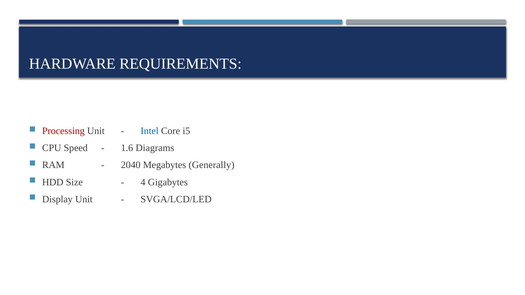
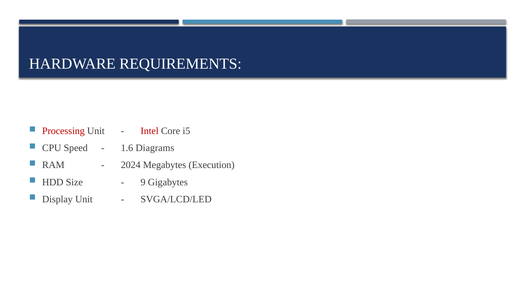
Intel colour: blue -> red
2040: 2040 -> 2024
Generally: Generally -> Execution
4: 4 -> 9
